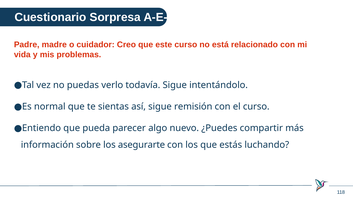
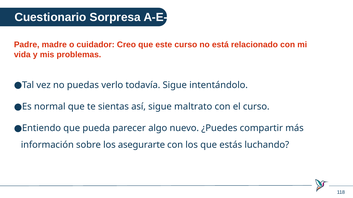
remisión: remisión -> maltrato
